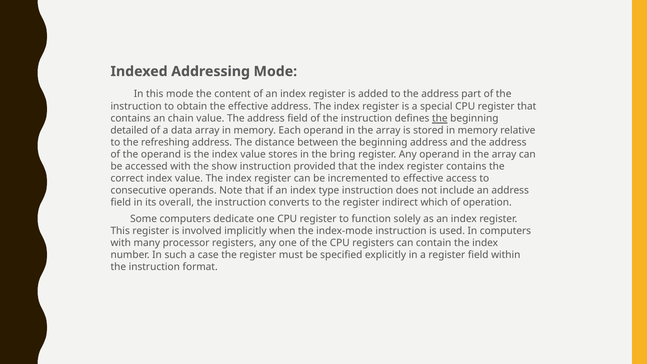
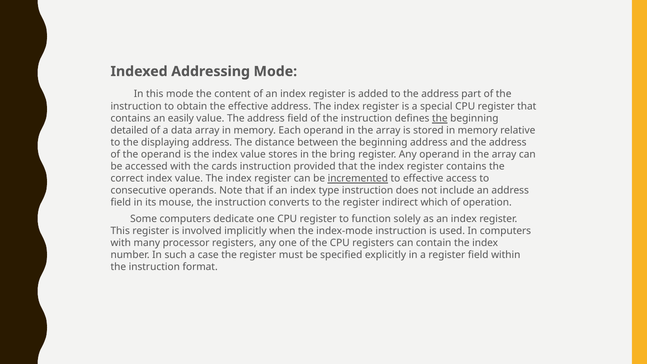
chain: chain -> easily
refreshing: refreshing -> displaying
show: show -> cards
incremented underline: none -> present
overall: overall -> mouse
